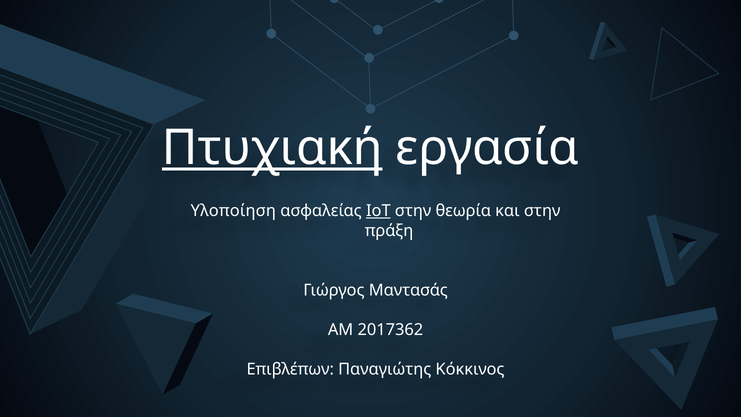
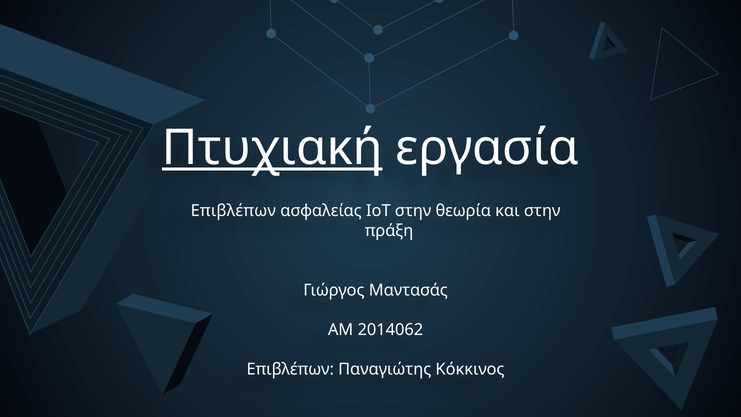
Υλοποίηση at (233, 211): Υλοποίηση -> Επιβλέπων
IoT underline: present -> none
2017362: 2017362 -> 2014062
